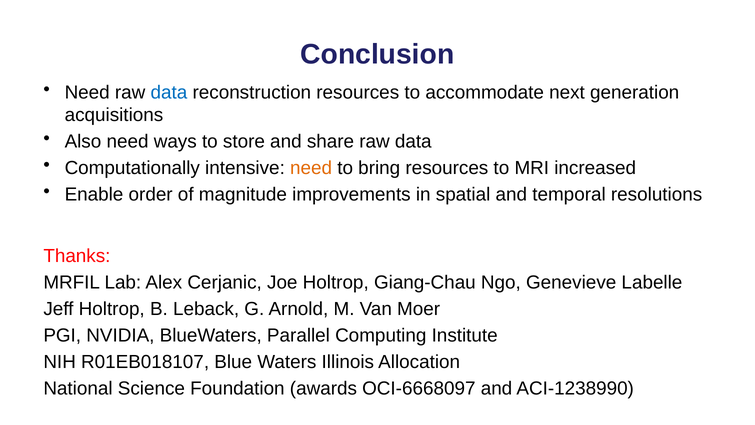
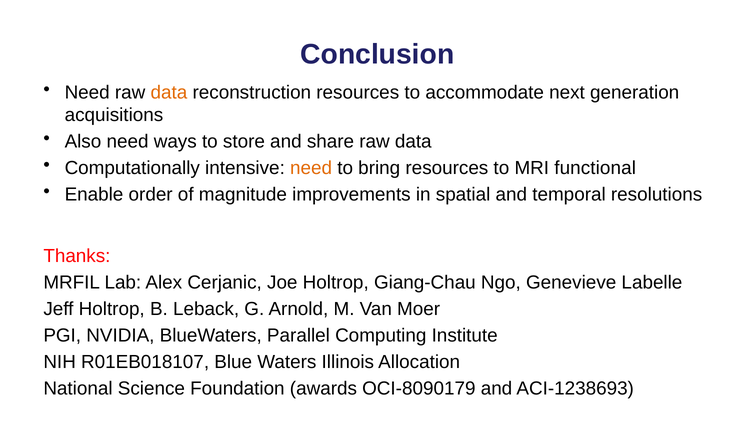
data at (169, 92) colour: blue -> orange
increased: increased -> functional
OCI-6668097: OCI-6668097 -> OCI-8090179
ACI-1238990: ACI-1238990 -> ACI-1238693
